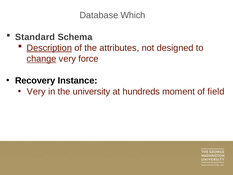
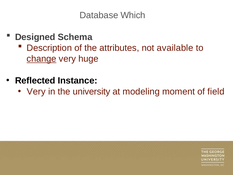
Standard: Standard -> Designed
Description underline: present -> none
designed: designed -> available
force: force -> huge
Recovery: Recovery -> Reflected
hundreds: hundreds -> modeling
